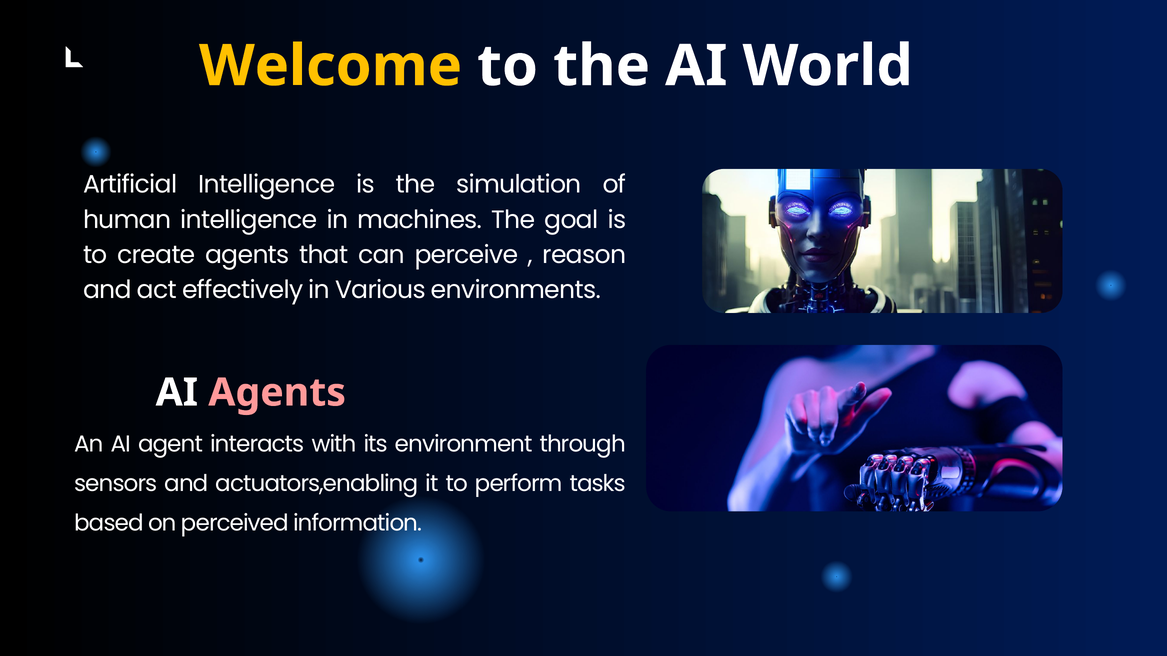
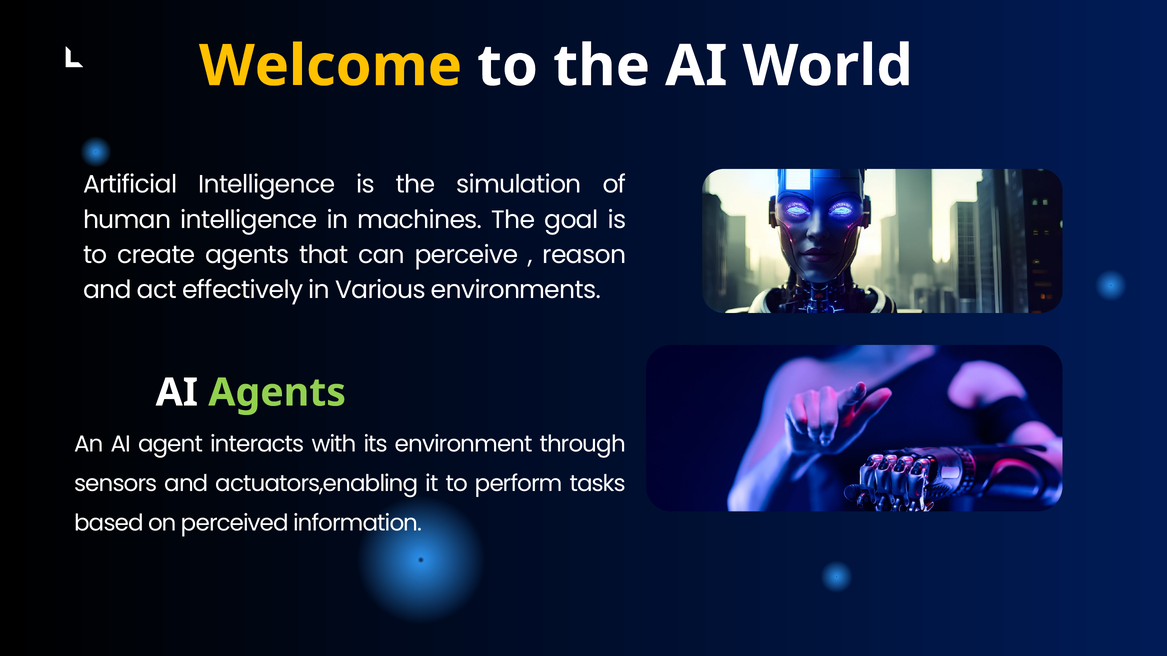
Agents at (277, 393) colour: pink -> light green
